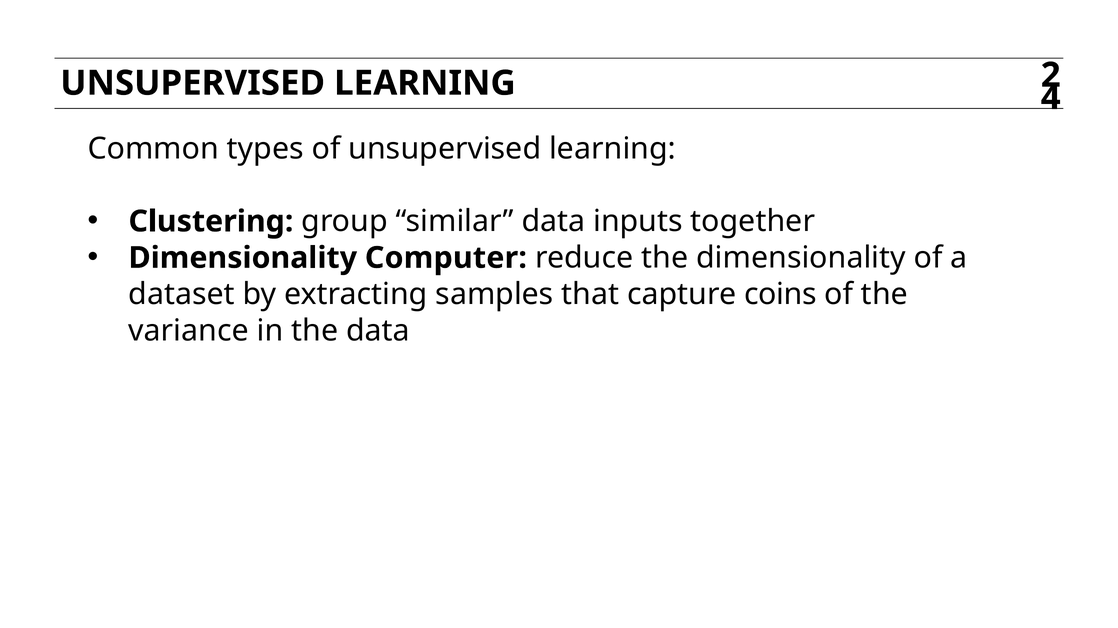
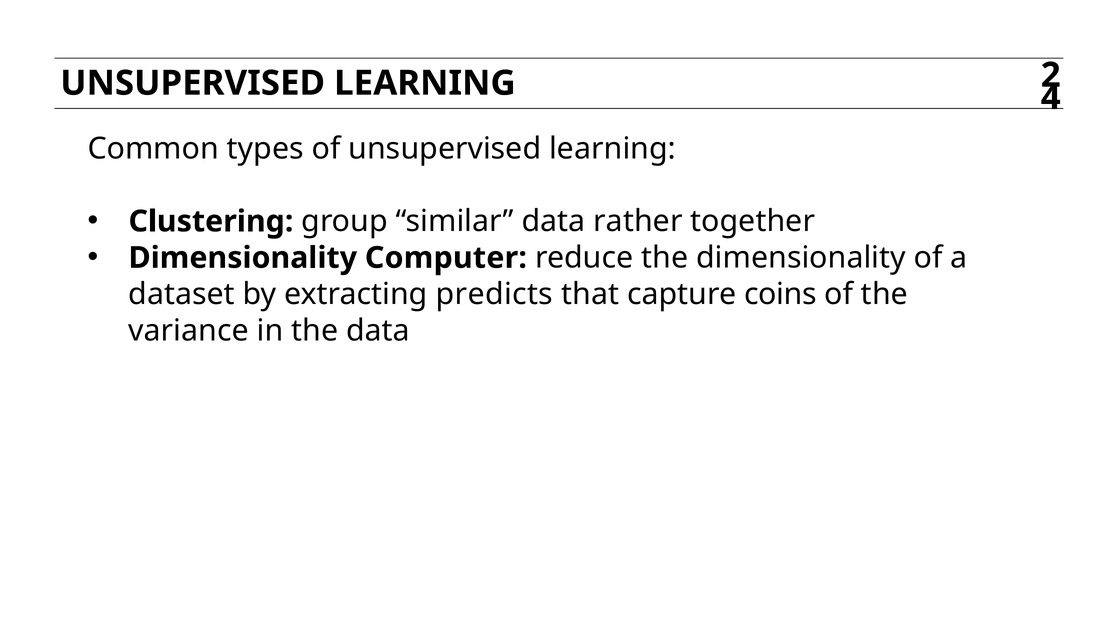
inputs: inputs -> rather
samples: samples -> predicts
